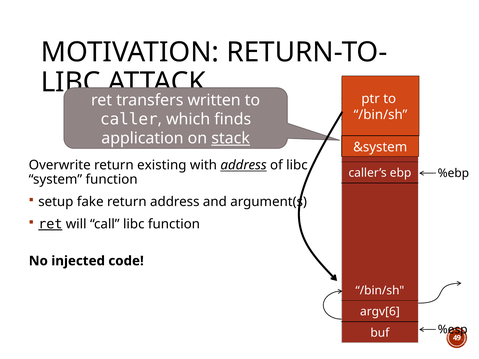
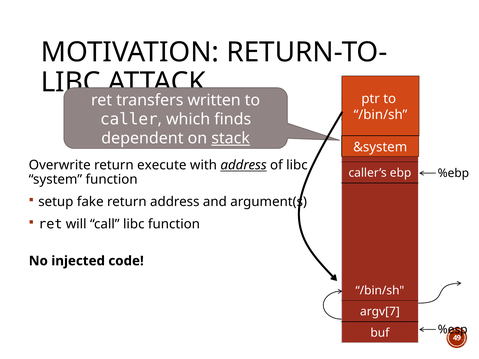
application: application -> dependent
existing: existing -> execute
ret at (50, 224) underline: present -> none
argv[6: argv[6 -> argv[7
